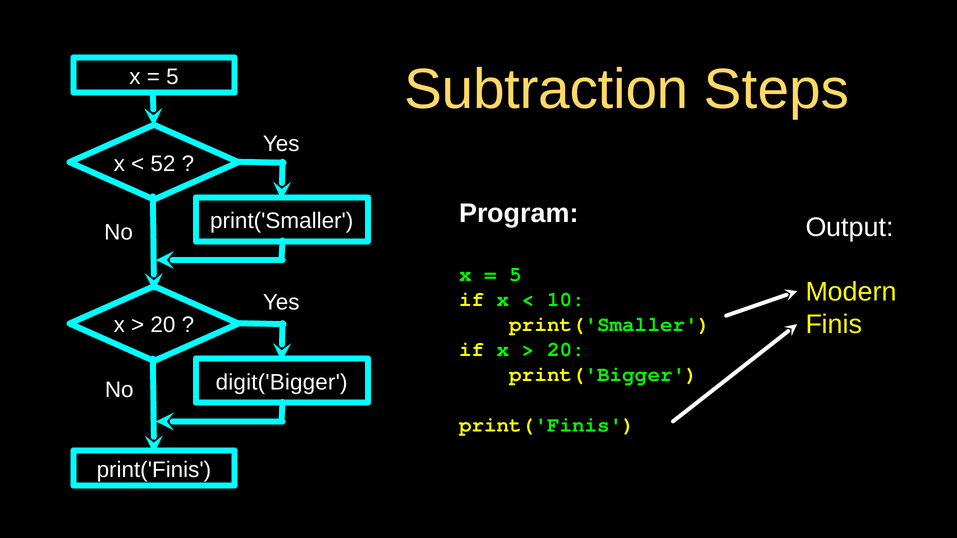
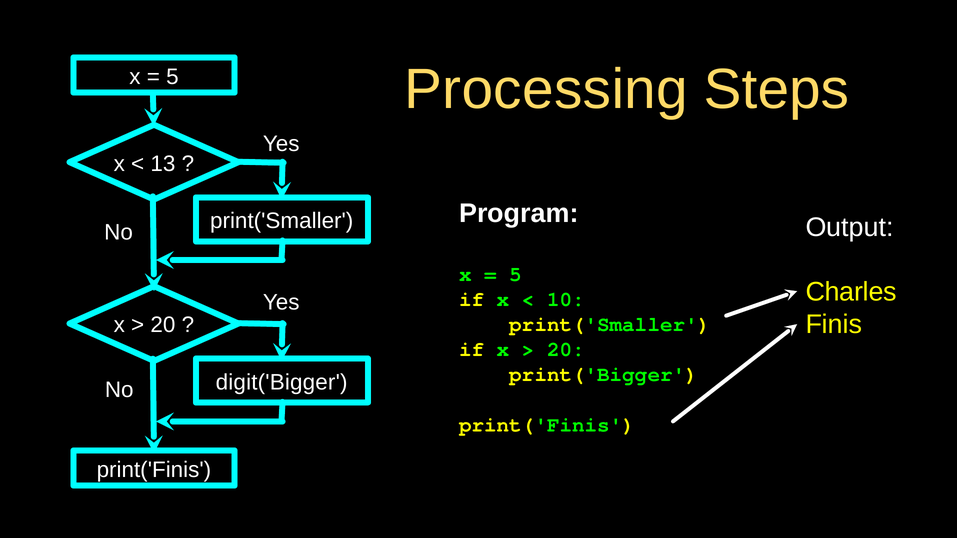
Subtraction: Subtraction -> Processing
52: 52 -> 13
Modern: Modern -> Charles
